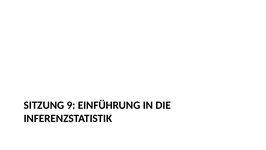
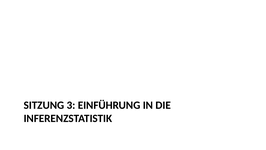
9: 9 -> 3
